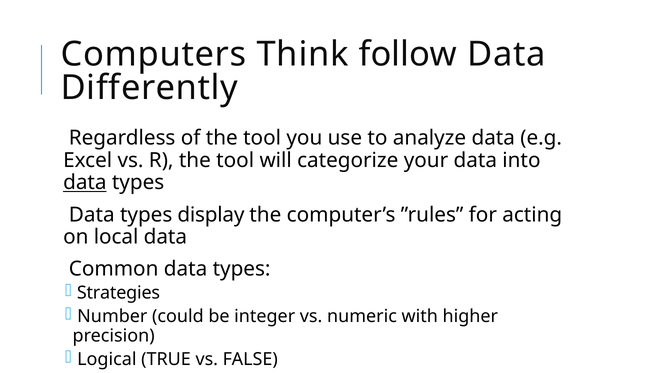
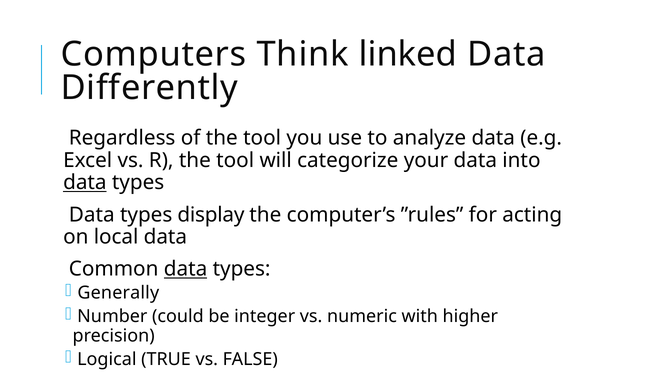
follow: follow -> linked
data at (186, 269) underline: none -> present
Strategies: Strategies -> Generally
